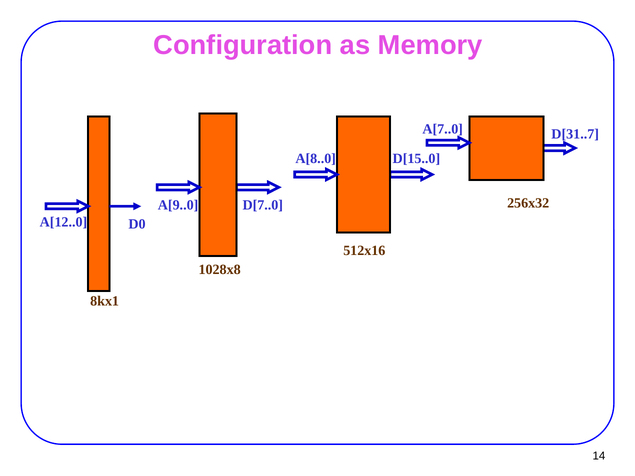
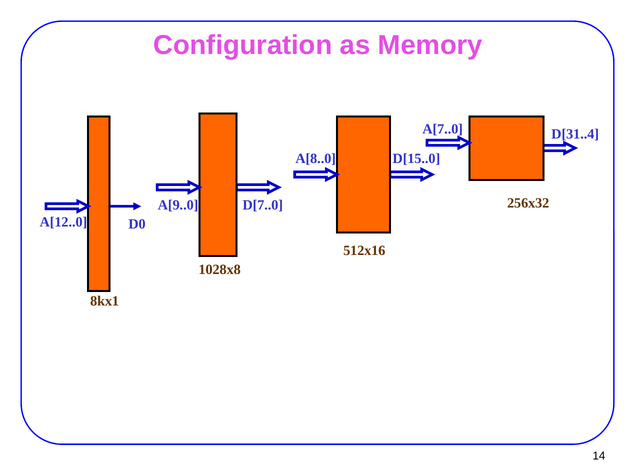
D[31..7: D[31..7 -> D[31..4
